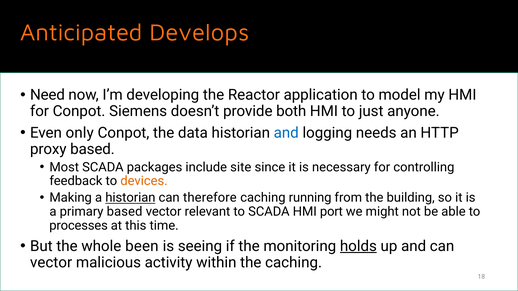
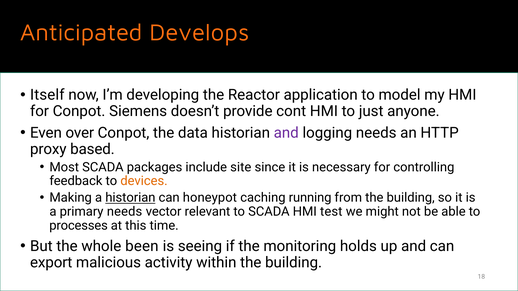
Need: Need -> Itself
both: both -> cont
only: only -> over
and at (286, 133) colour: blue -> purple
therefore: therefore -> honeypot
primary based: based -> needs
port: port -> test
holds underline: present -> none
vector at (51, 263): vector -> export
within the caching: caching -> building
